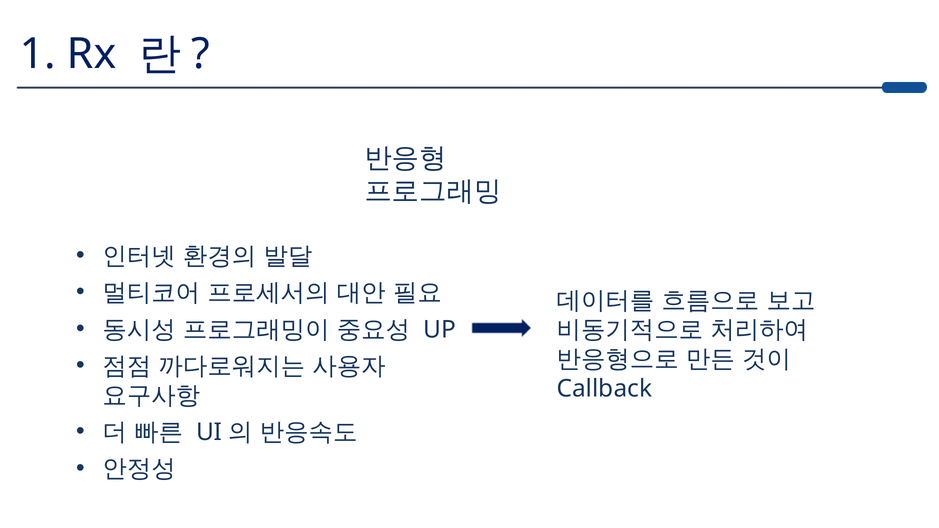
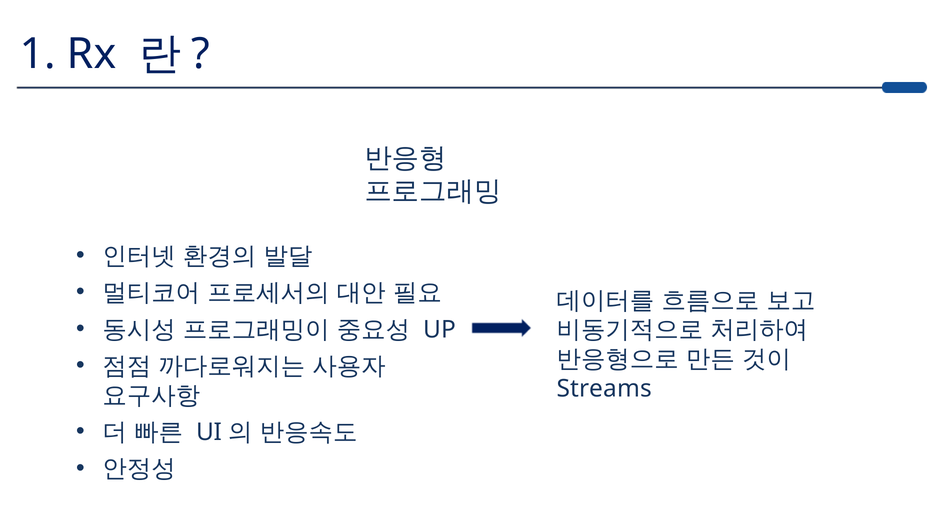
Callback: Callback -> Streams
